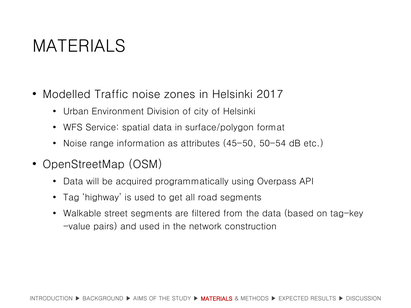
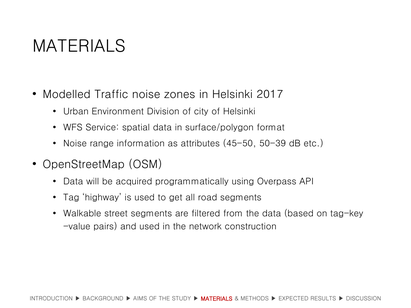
50-54: 50-54 -> 50-39
